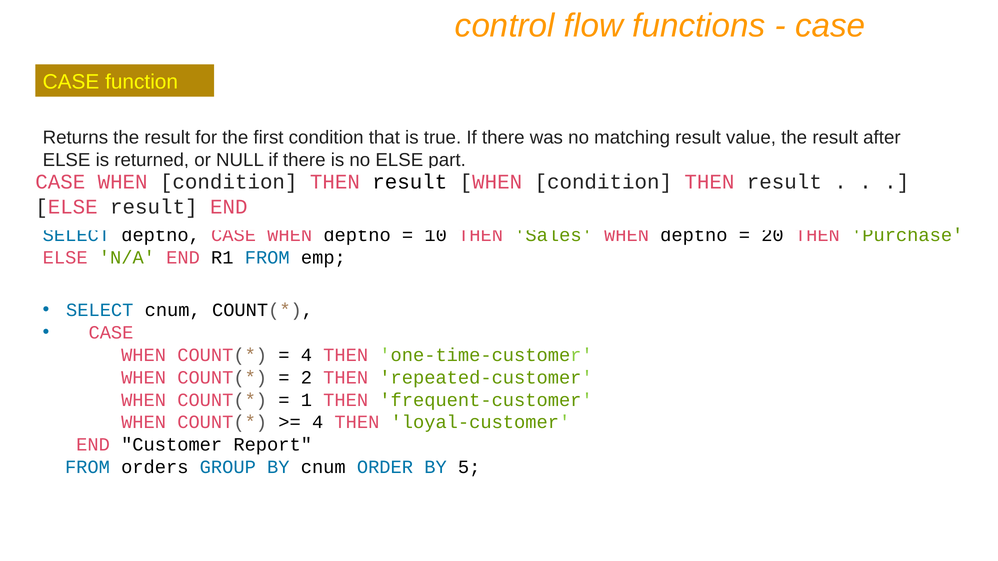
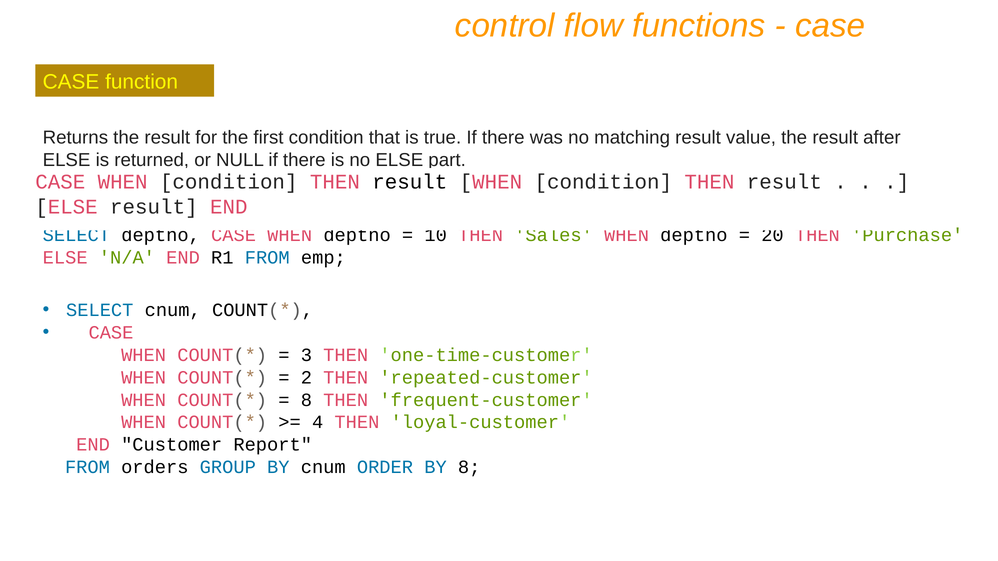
4 at (306, 355): 4 -> 3
1 at (306, 400): 1 -> 8
BY 5: 5 -> 8
